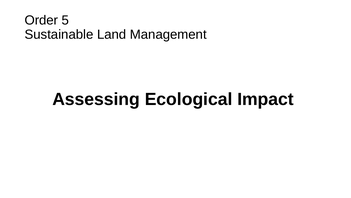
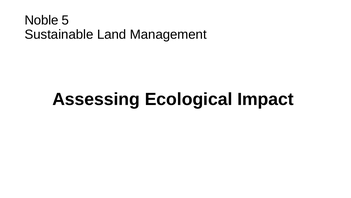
Order: Order -> Noble
